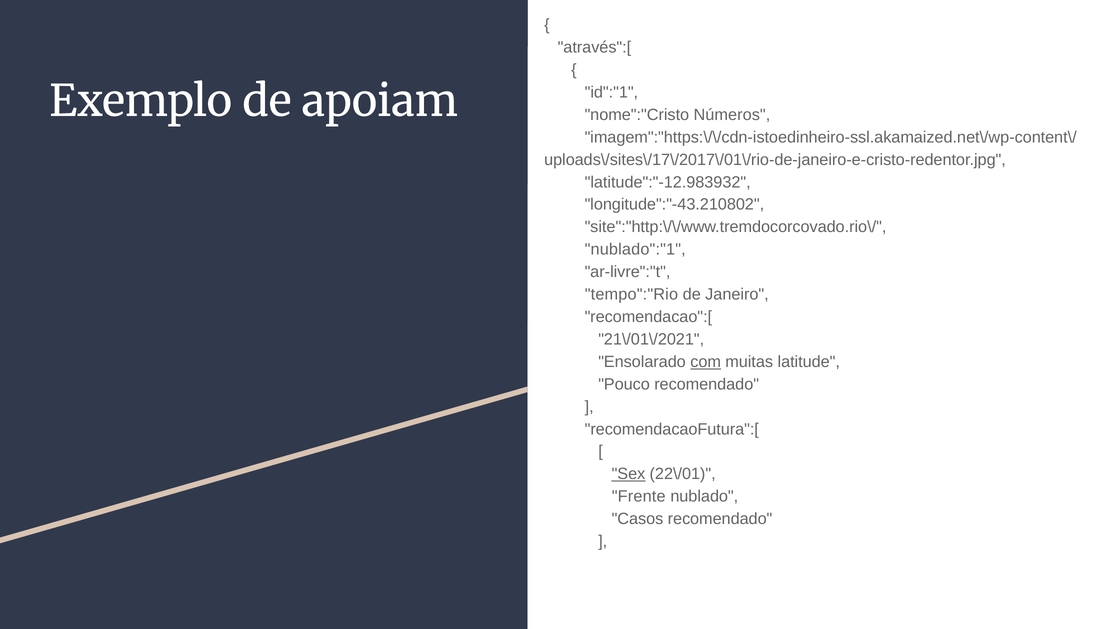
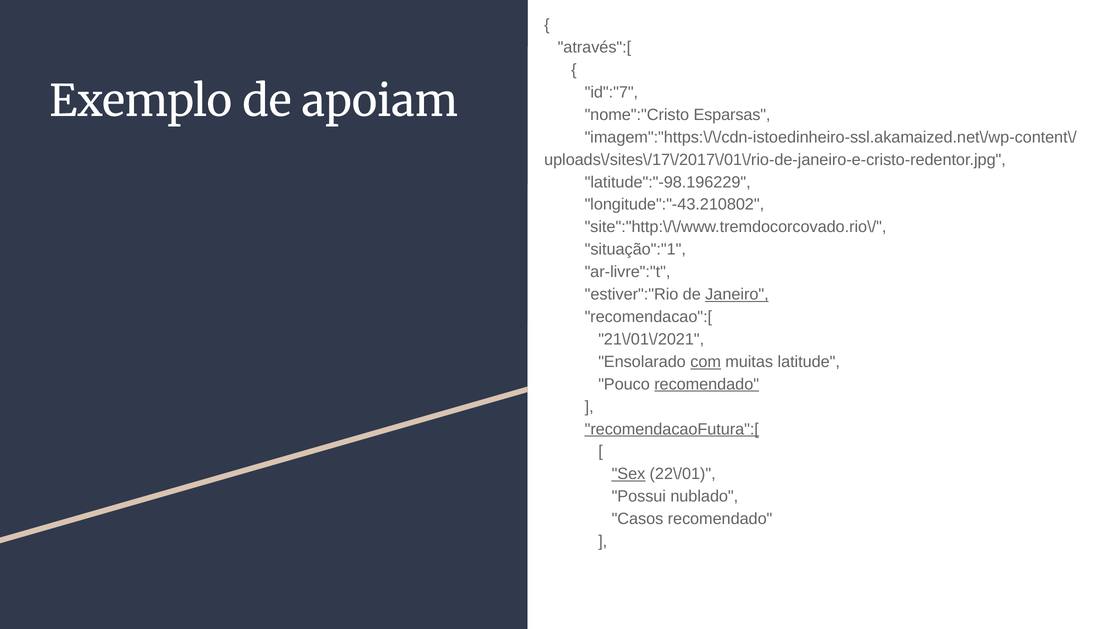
id":"1: id":"1 -> id":"7
Números: Números -> Esparsas
latitude":"-12.983932: latitude":"-12.983932 -> latitude":"-98.196229
nublado":"1: nublado":"1 -> situação":"1
tempo":"Rio: tempo":"Rio -> estiver":"Rio
Janeiro underline: none -> present
recomendado at (707, 384) underline: none -> present
recomendacaoFutura":[ underline: none -> present
Frente: Frente -> Possui
